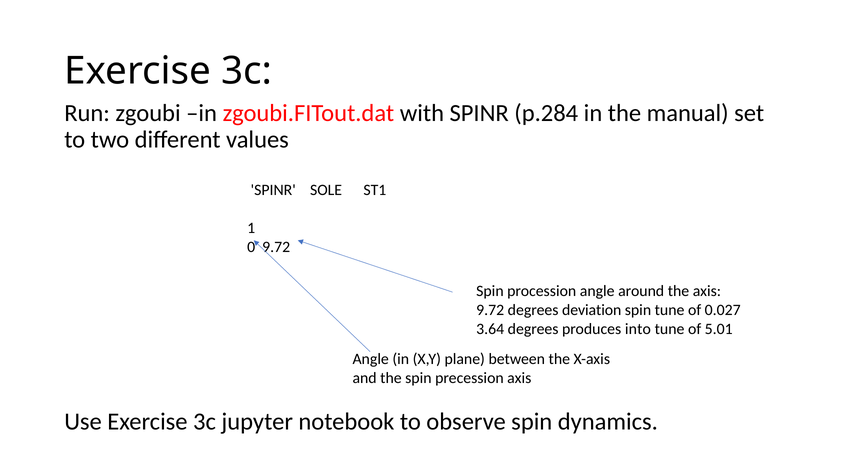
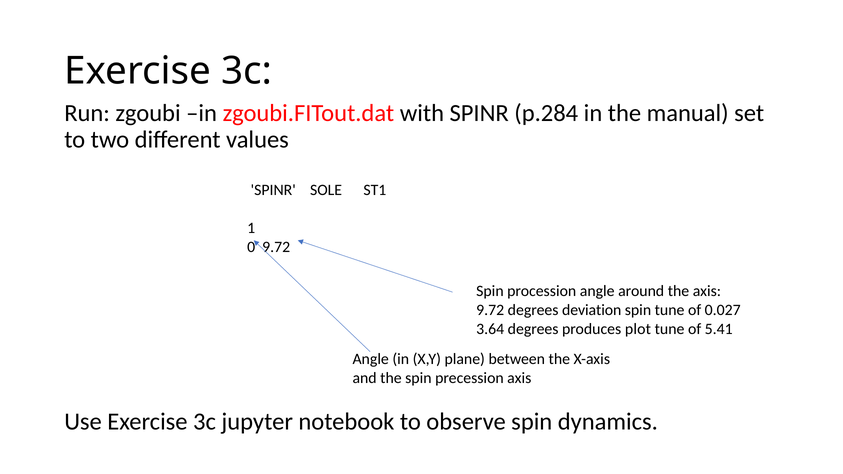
into: into -> plot
5.01: 5.01 -> 5.41
